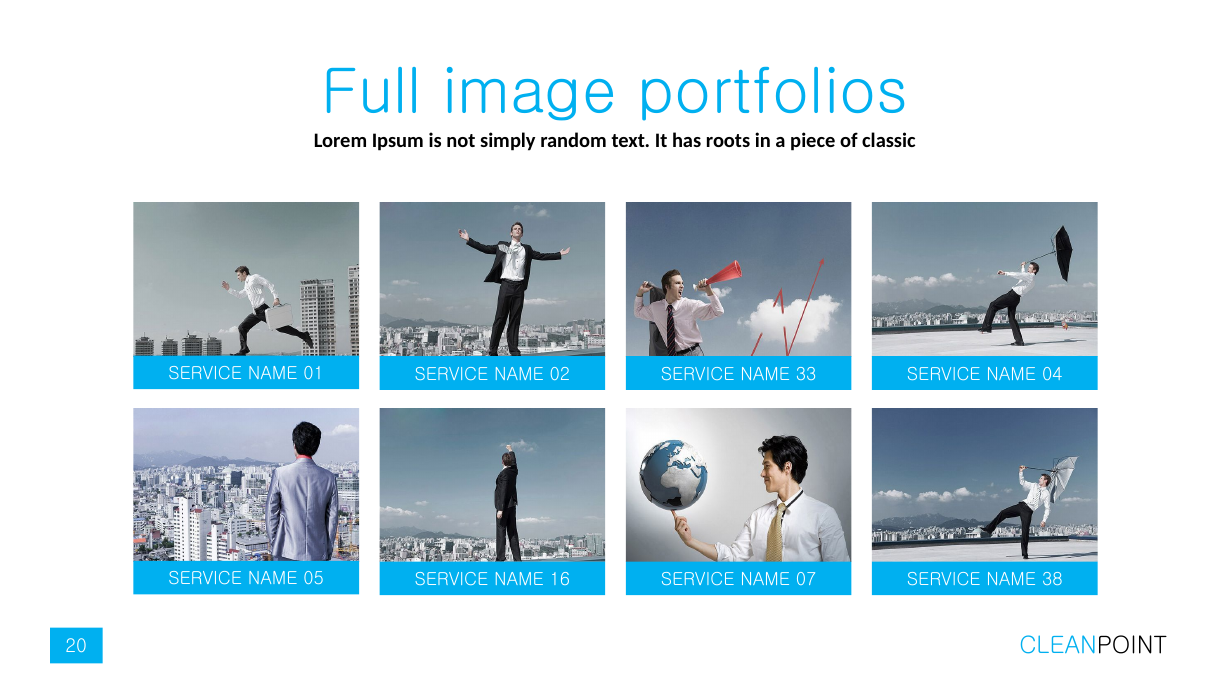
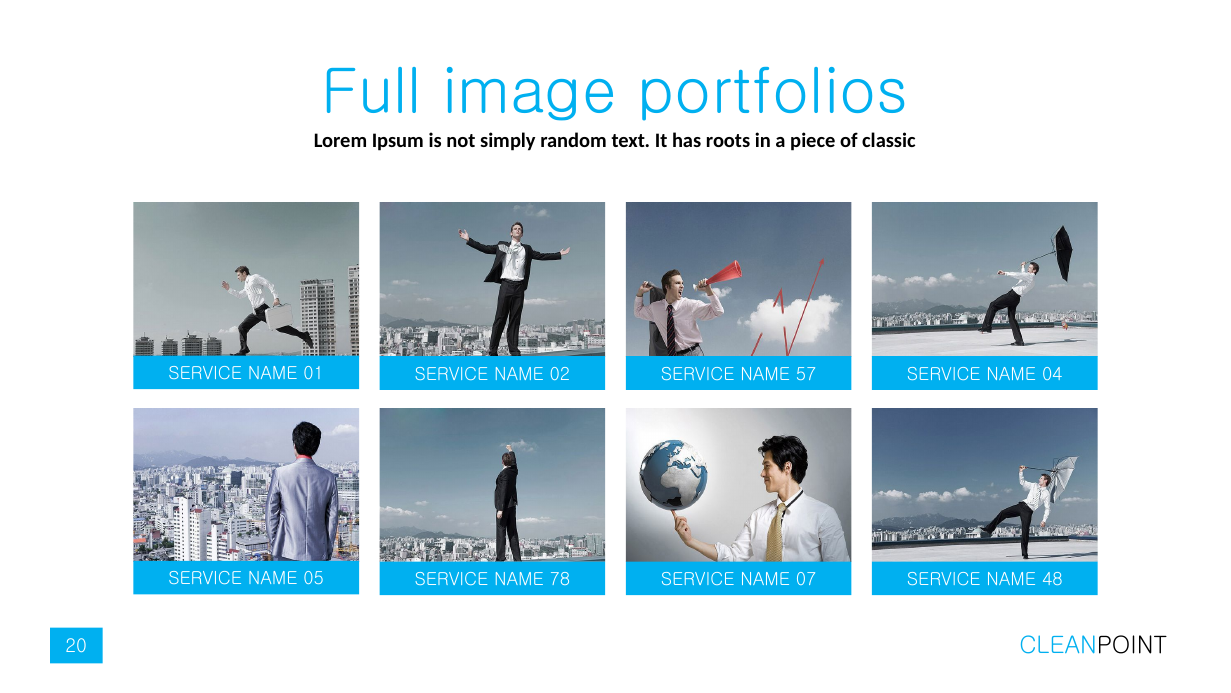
33: 33 -> 57
16: 16 -> 78
38: 38 -> 48
